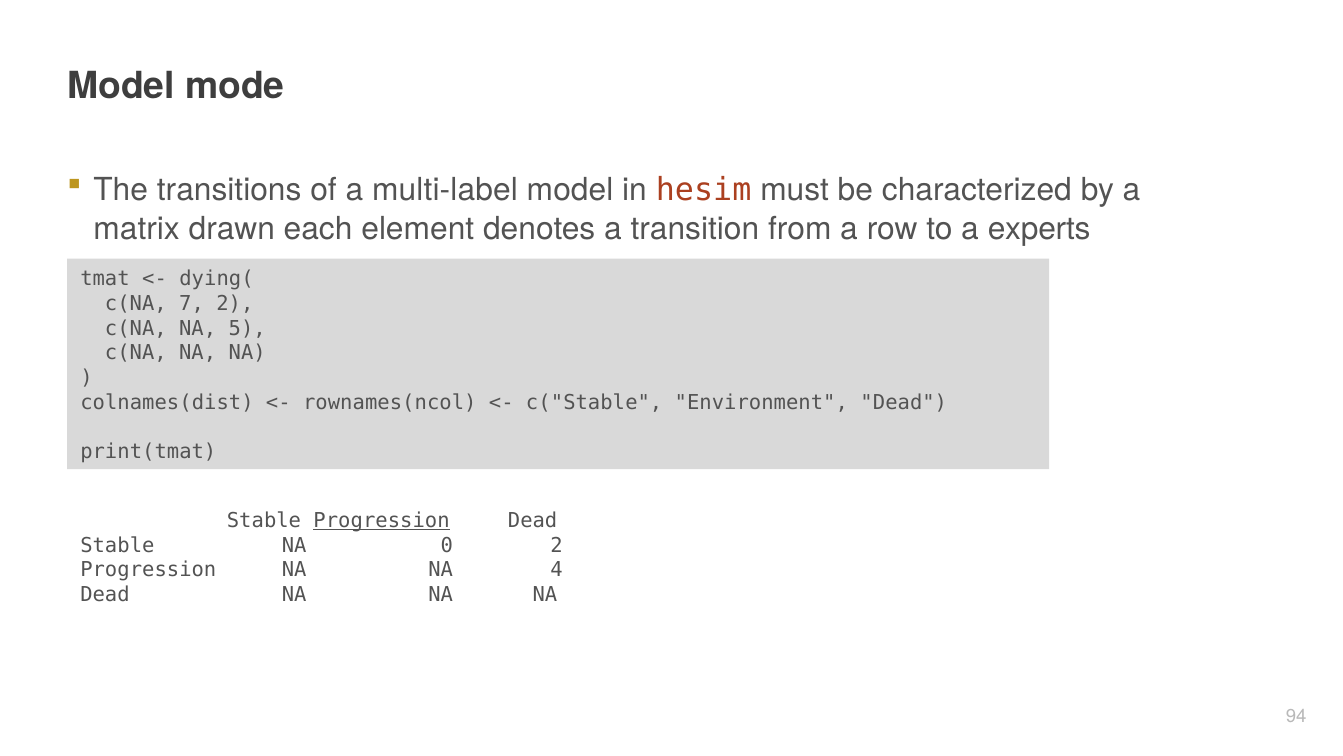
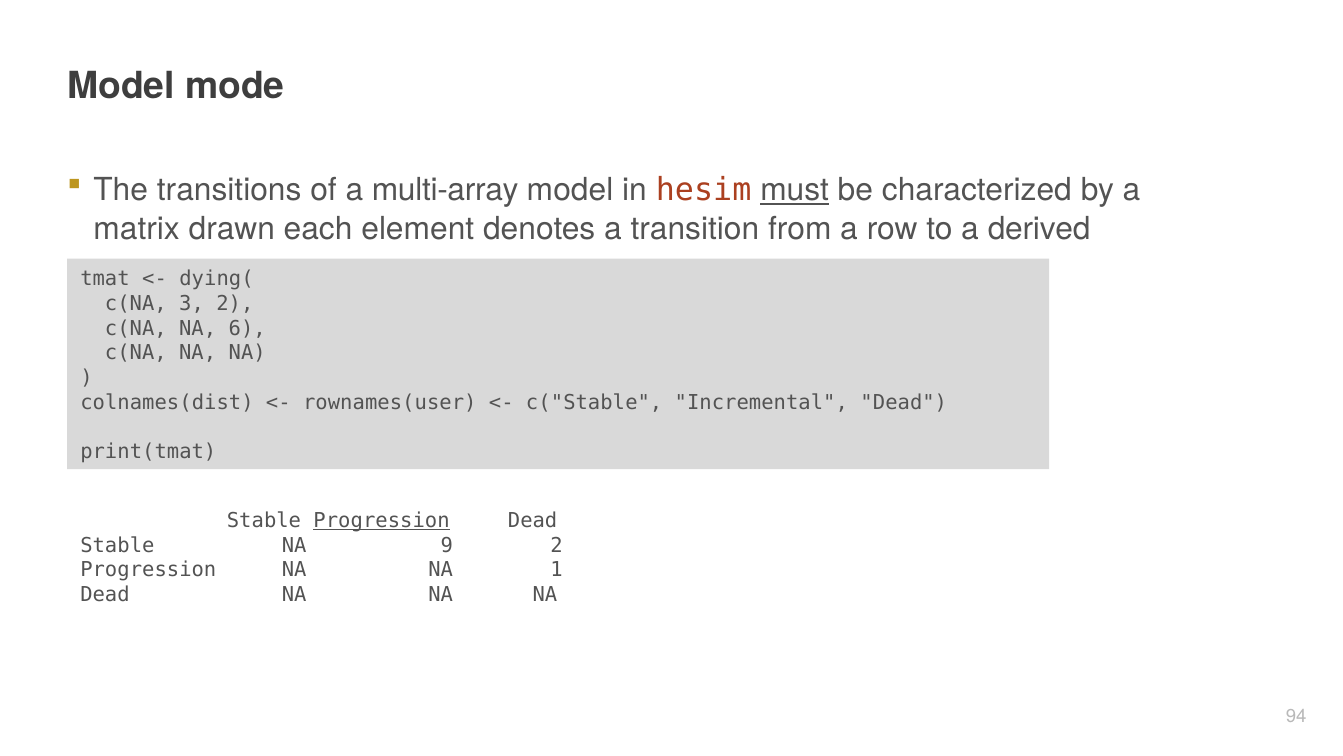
multi-label: multi-label -> multi-array
must underline: none -> present
experts: experts -> derived
7: 7 -> 3
5: 5 -> 6
rownames(ncol: rownames(ncol -> rownames(user
Environment: Environment -> Incremental
0: 0 -> 9
4: 4 -> 1
